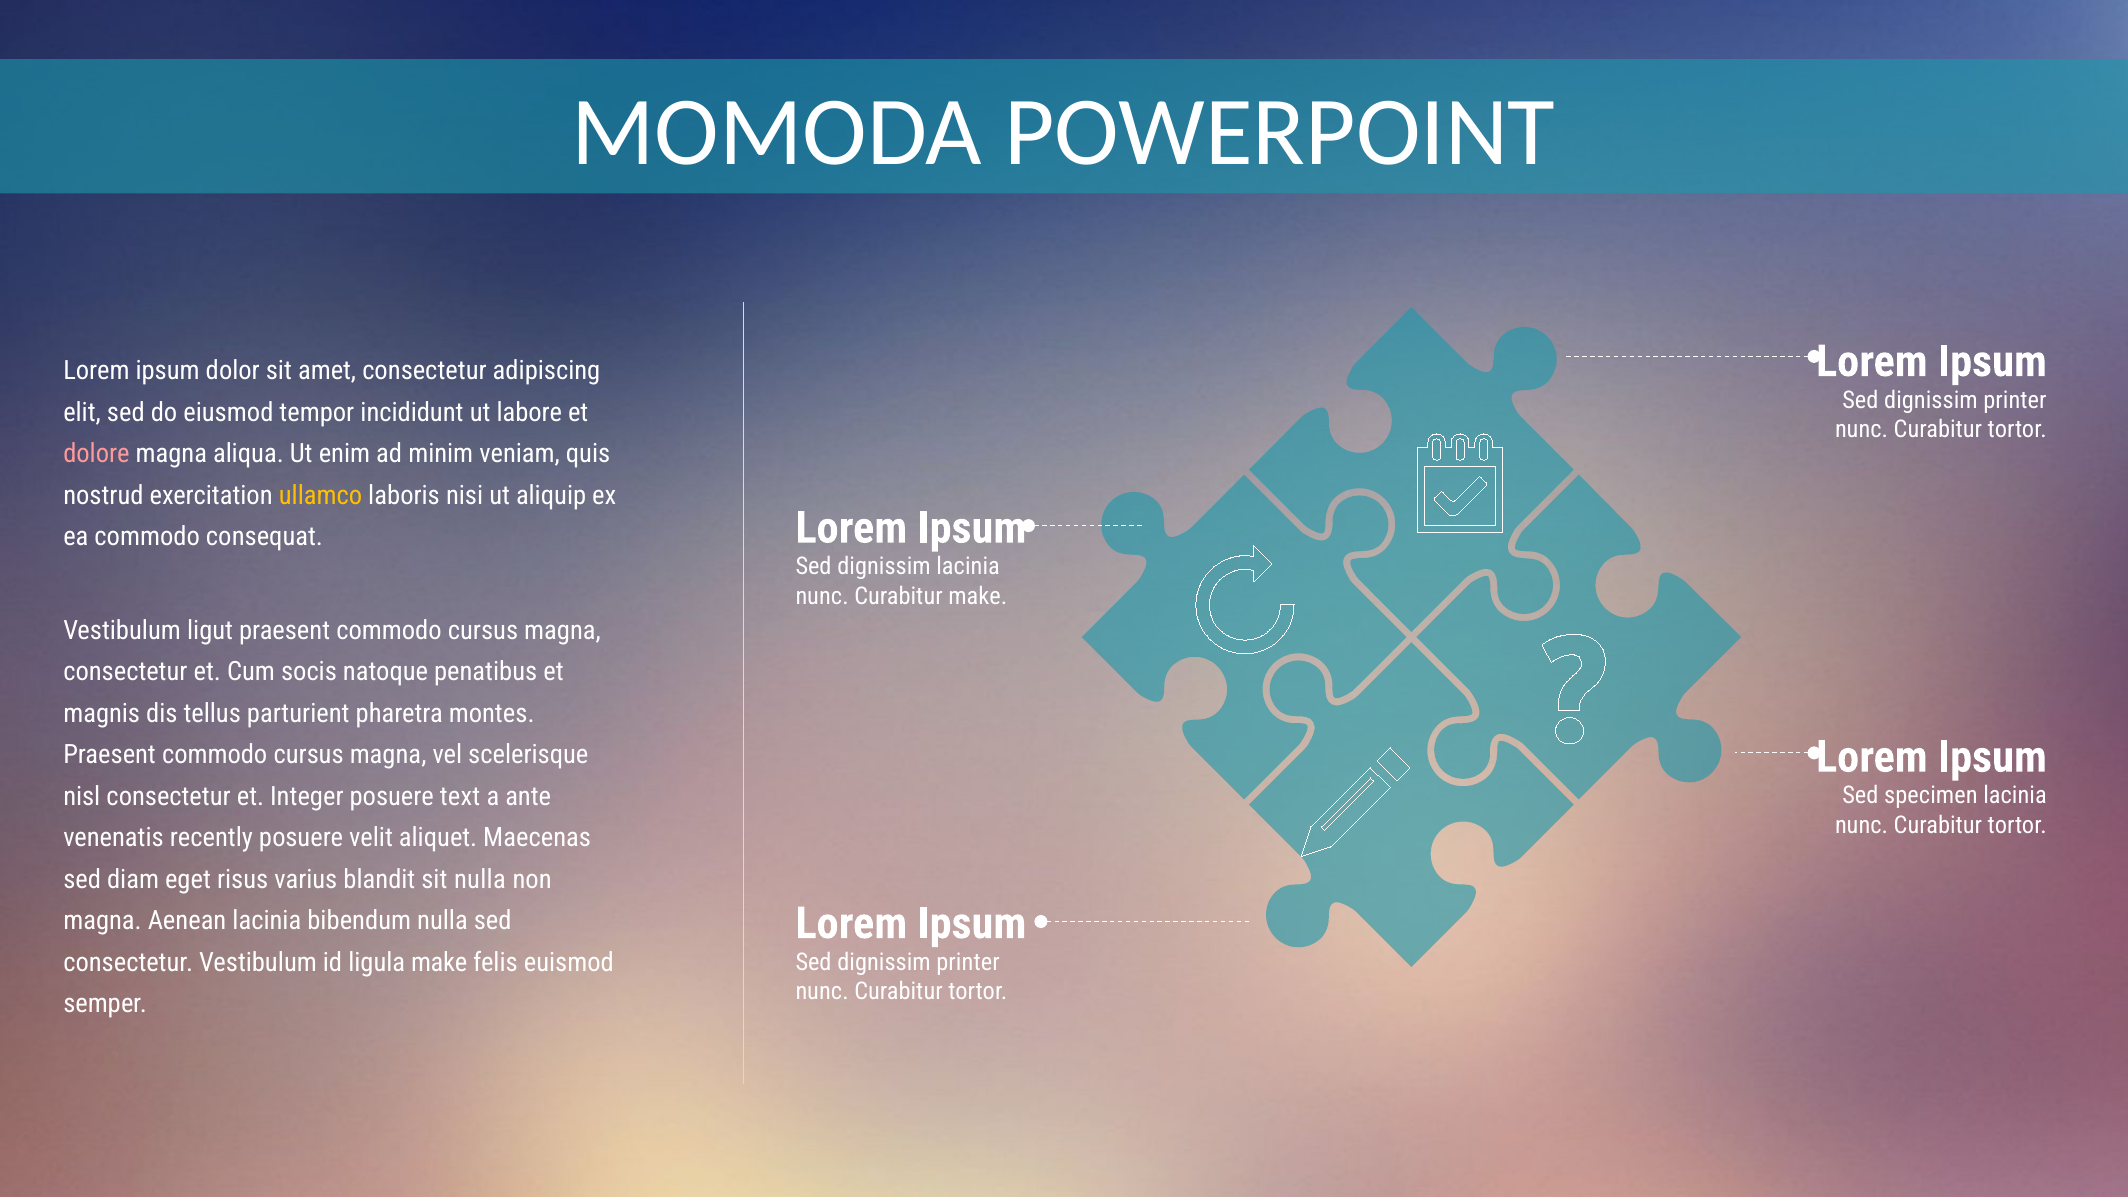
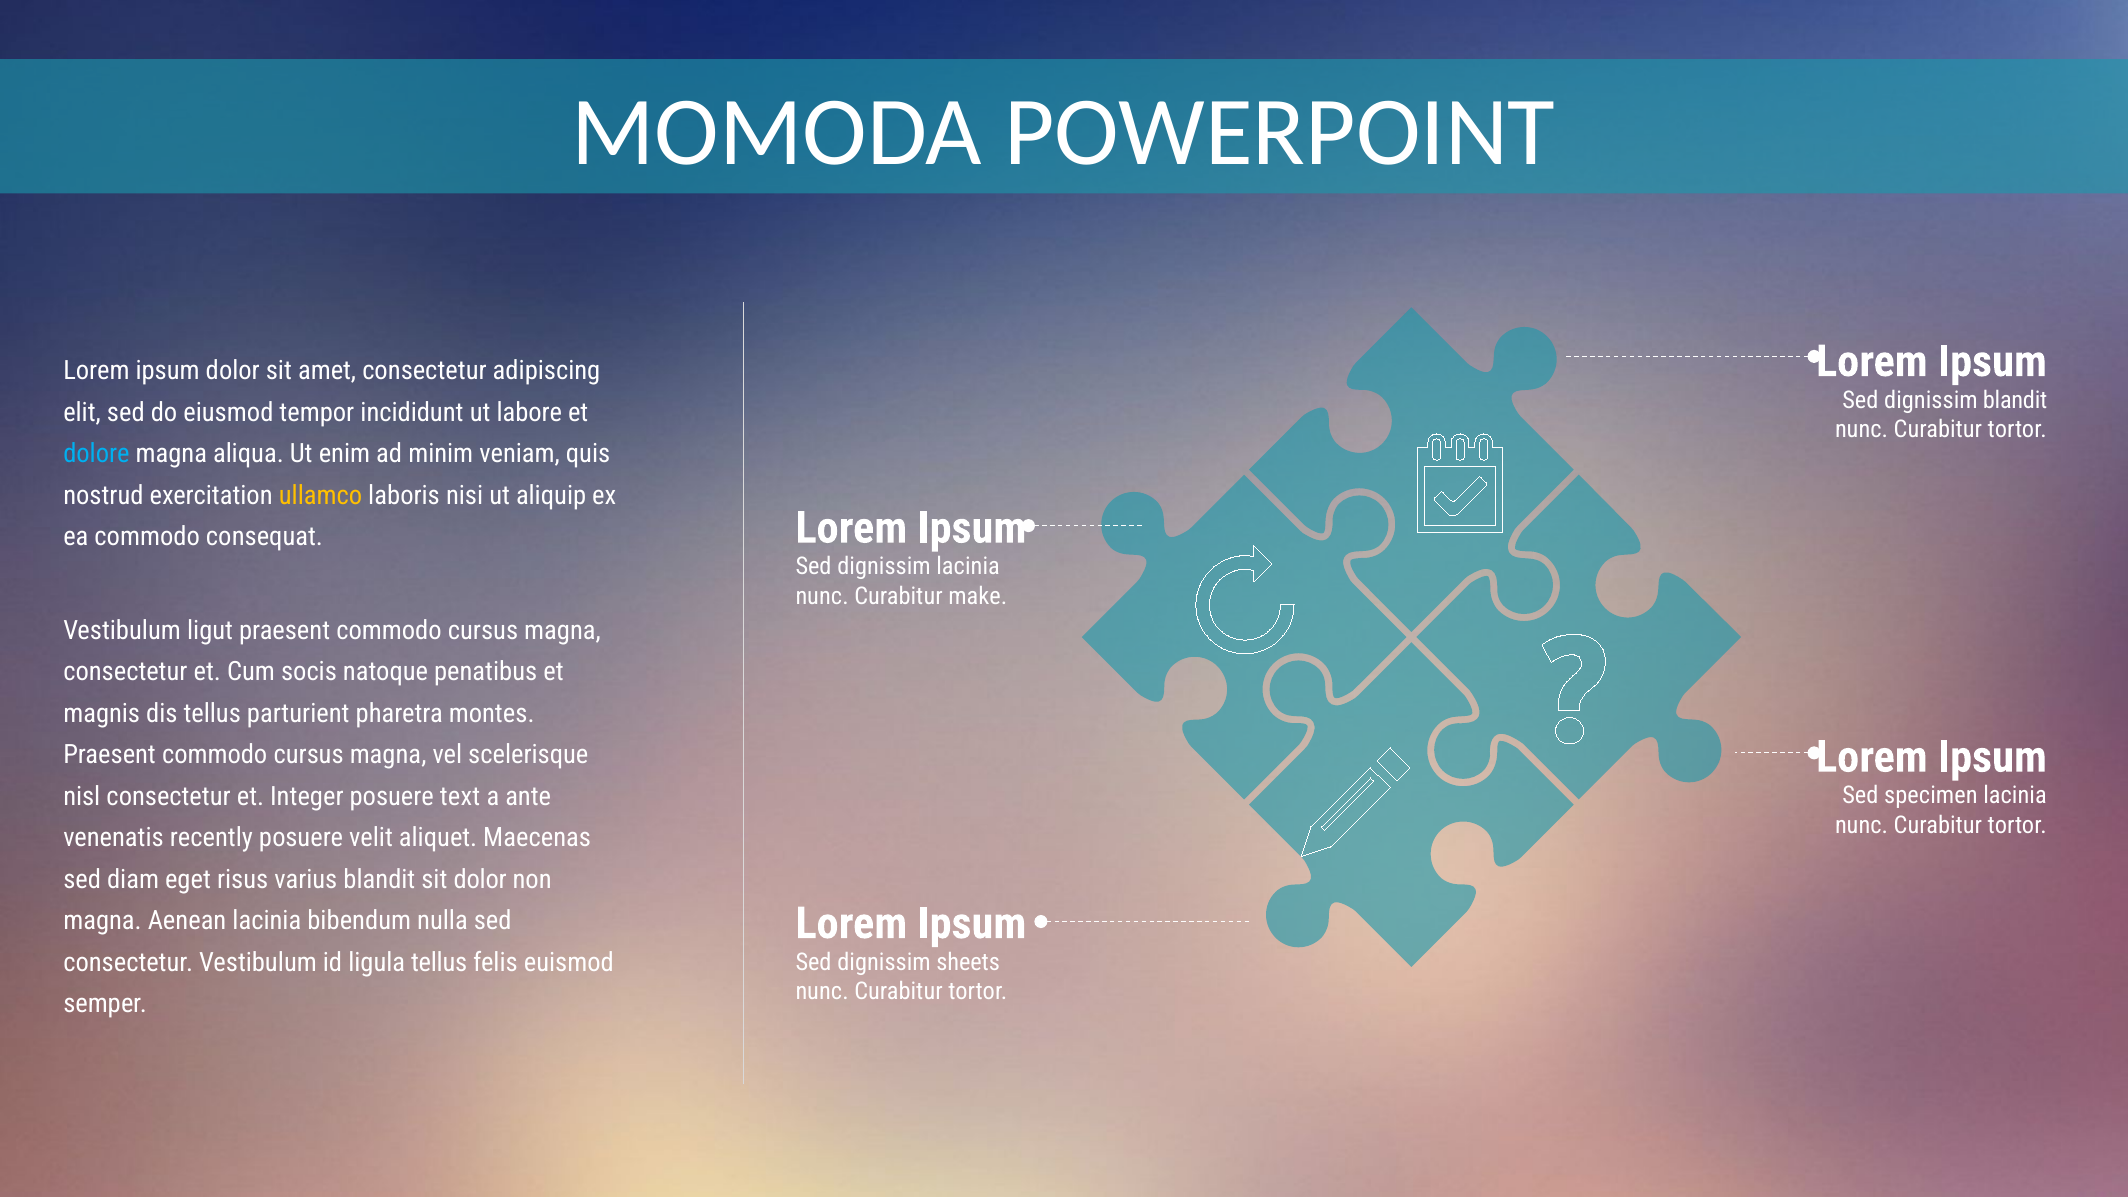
printer at (2015, 400): printer -> blandit
dolore colour: pink -> light blue
sit nulla: nulla -> dolor
ligula make: make -> tellus
printer at (968, 962): printer -> sheets
